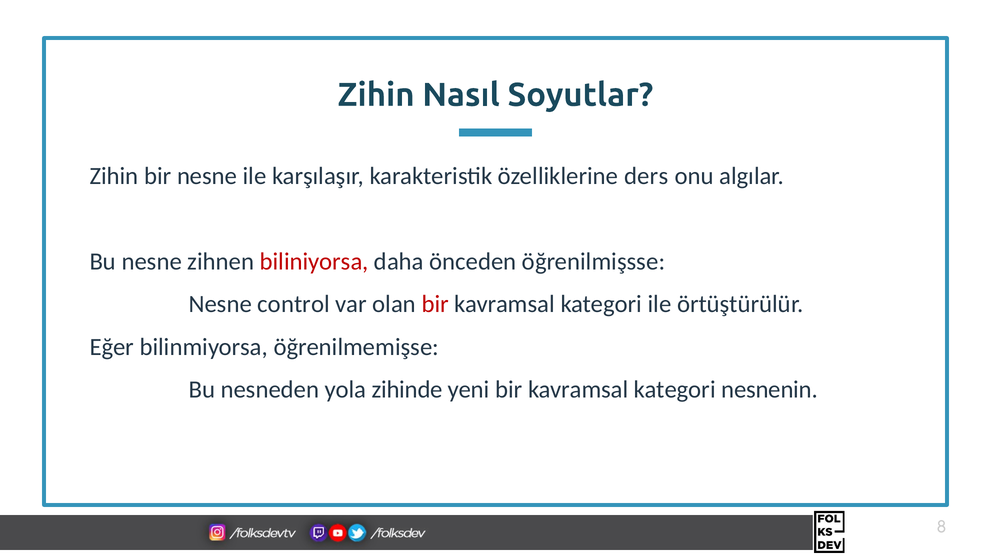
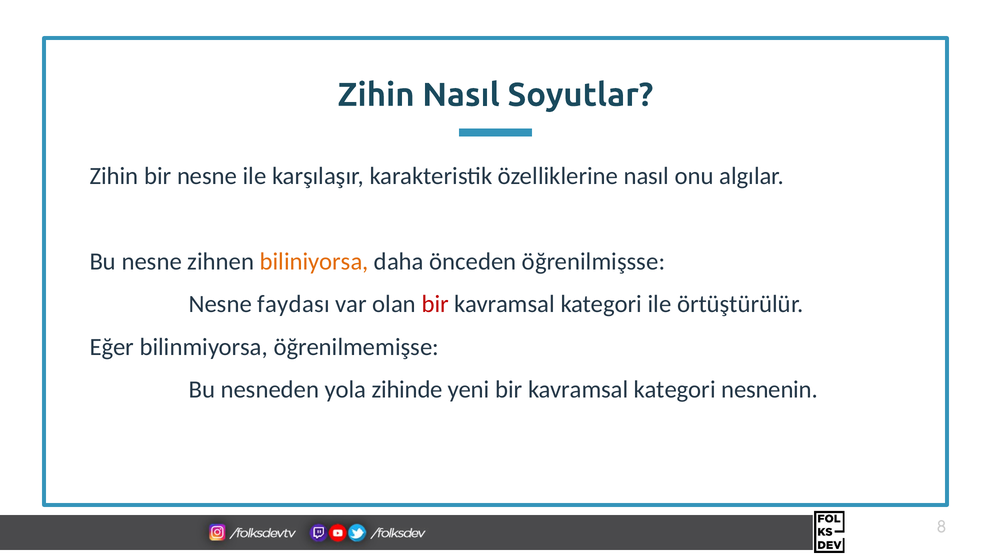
özelliklerine ders: ders -> nasıl
biliniyorsa colour: red -> orange
control: control -> faydası
